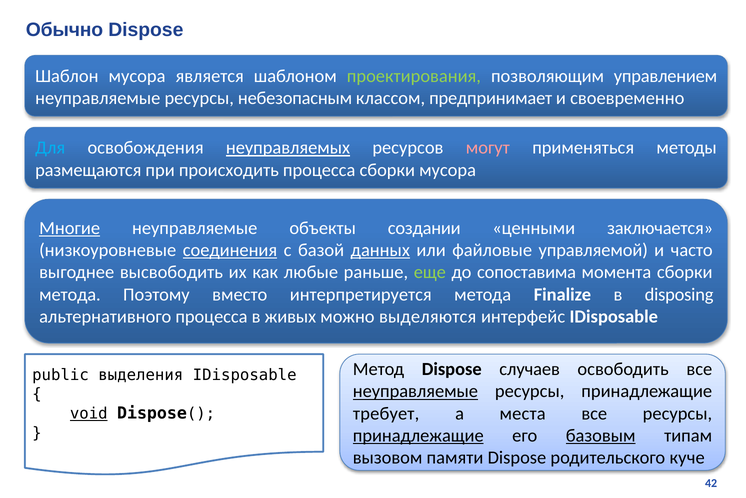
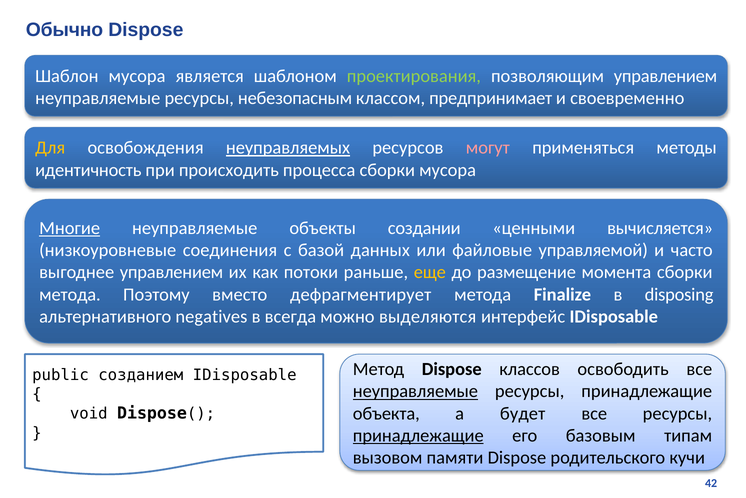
Для colour: light blue -> yellow
размещаются: размещаются -> идентичность
заключается: заключается -> вычисляется
соединения underline: present -> none
данных underline: present -> none
выгоднее высвободить: высвободить -> управлением
любые: любые -> потоки
еще colour: light green -> yellow
сопоставима: сопоставима -> размещение
интерпретируется: интерпретируется -> дефрагментирует
альтернативного процесса: процесса -> negatives
живых: живых -> всегда
случаев: случаев -> классов
выделения: выделения -> созданием
требует: требует -> объекта
места: места -> будет
void underline: present -> none
базовым underline: present -> none
куче: куче -> кучи
